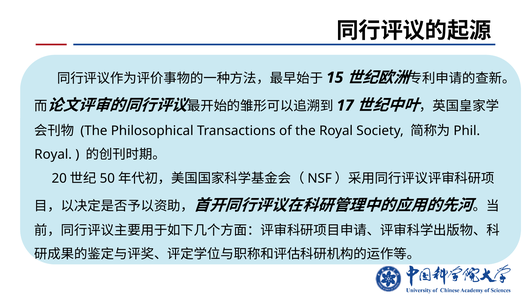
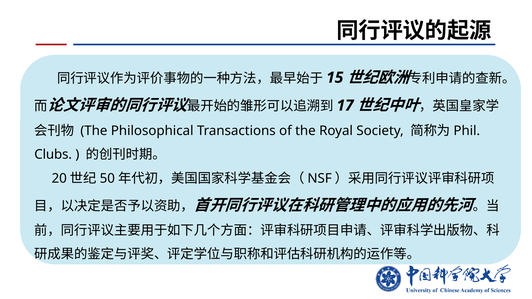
Royal at (53, 155): Royal -> Clubs
